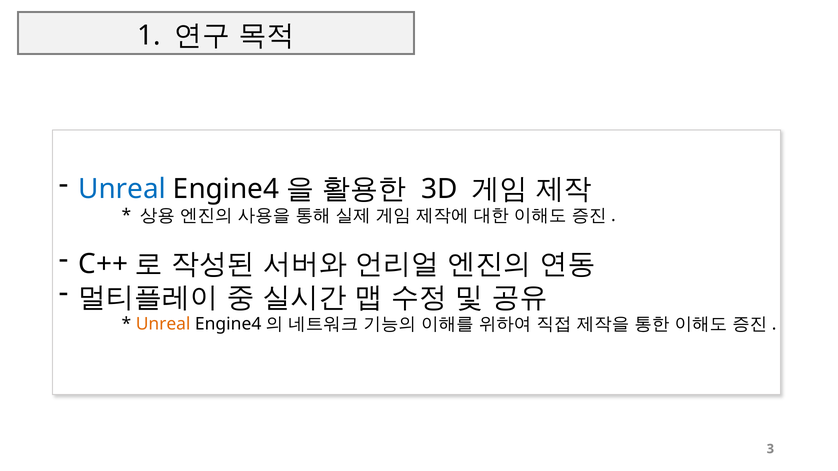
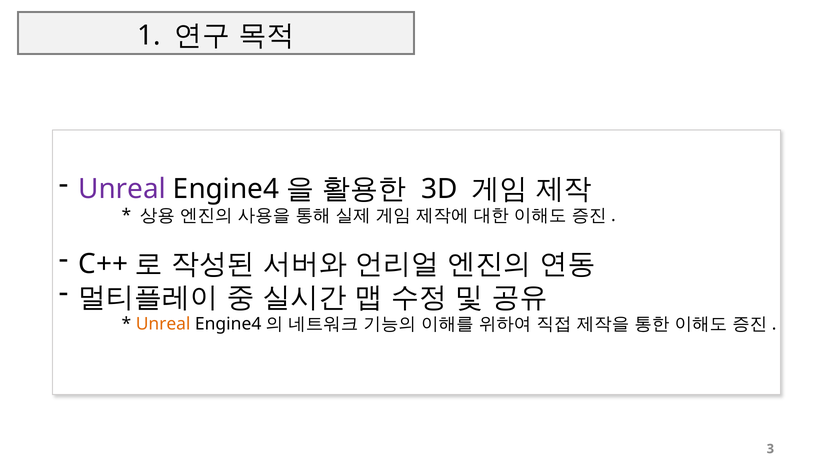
Unreal at (122, 189) colour: blue -> purple
